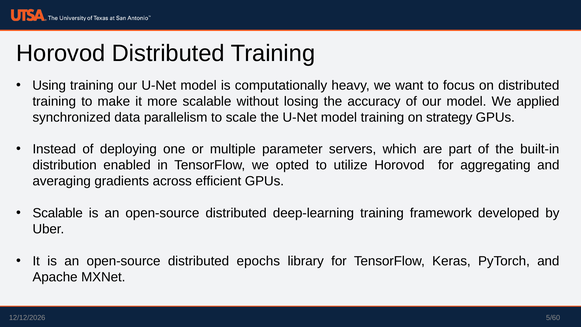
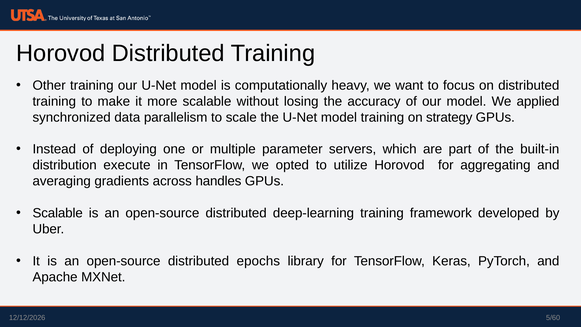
Using: Using -> Other
enabled: enabled -> execute
efficient: efficient -> handles
